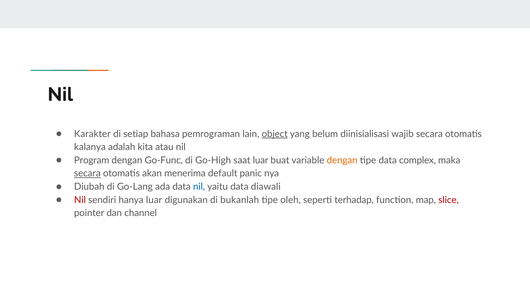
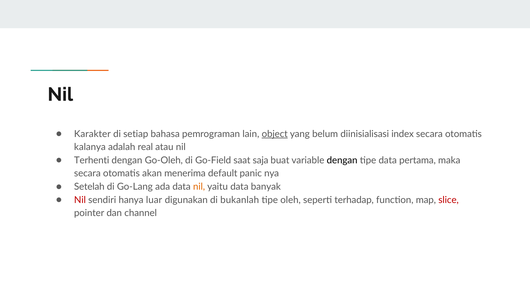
wajib: wajib -> index
kita: kita -> real
Program: Program -> Terhenti
Go-Func: Go-Func -> Go-Oleh
Go-High: Go-High -> Go-Field
saat luar: luar -> saja
dengan at (342, 160) colour: orange -> black
complex: complex -> pertama
secara at (87, 174) underline: present -> none
Diubah: Diubah -> Setelah
nil at (199, 187) colour: blue -> orange
diawali: diawali -> banyak
